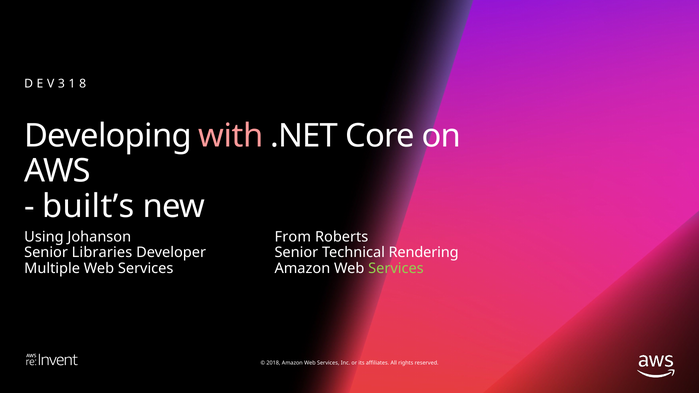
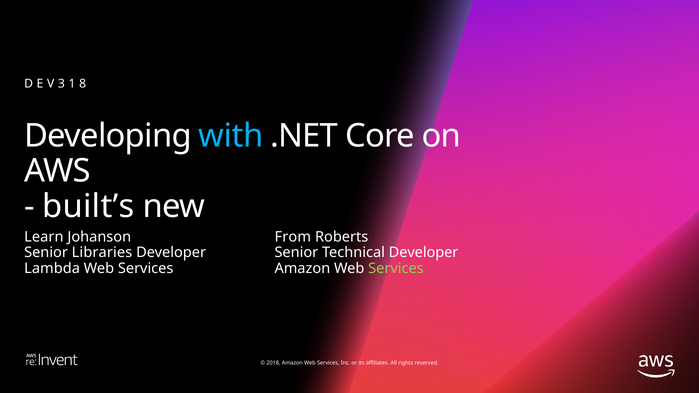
with colour: pink -> light blue
Using: Using -> Learn
Technical Rendering: Rendering -> Developer
Multiple: Multiple -> Lambda
